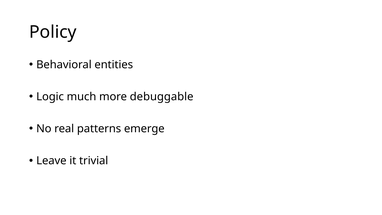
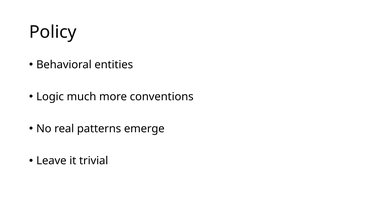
debuggable: debuggable -> conventions
